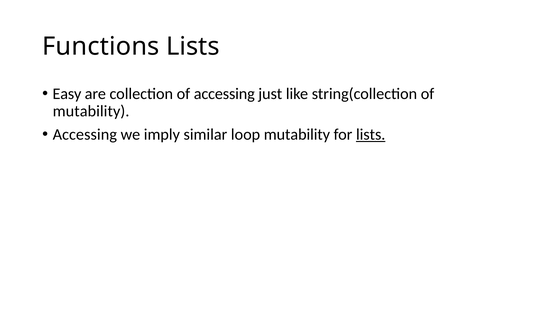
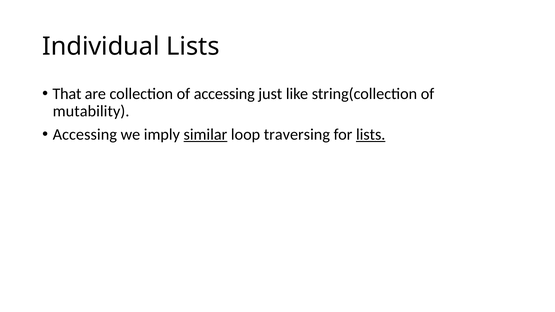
Functions: Functions -> Individual
Easy: Easy -> That
similar underline: none -> present
loop mutability: mutability -> traversing
